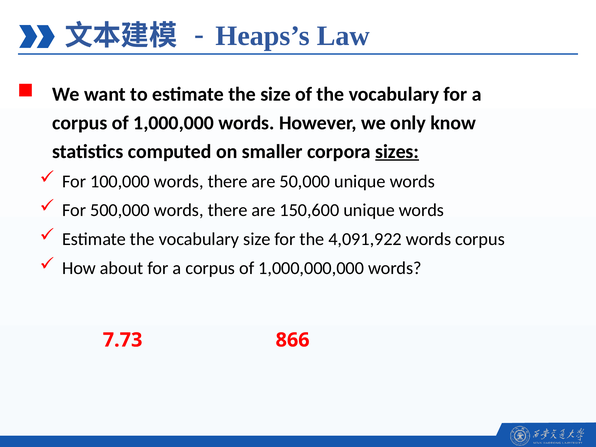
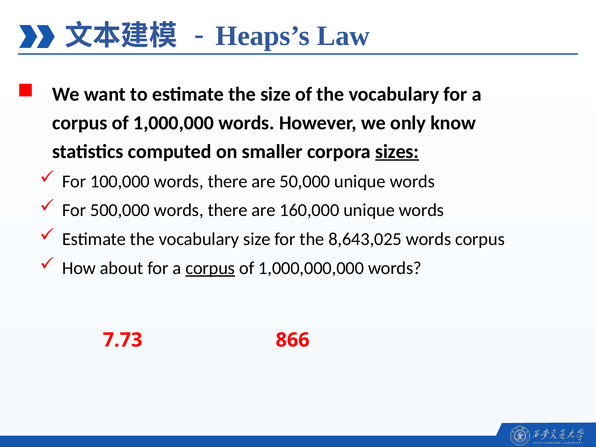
150,600: 150,600 -> 160,000
4,091,922: 4,091,922 -> 8,643,025
corpus at (210, 268) underline: none -> present
